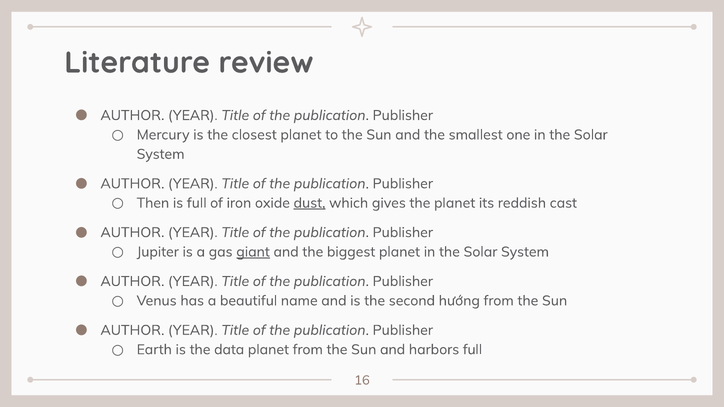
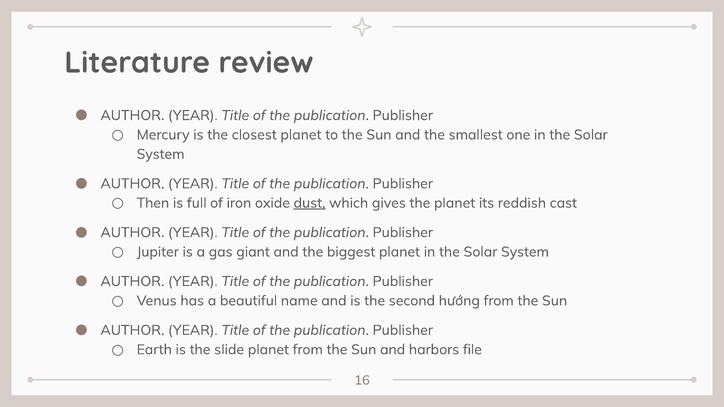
giant underline: present -> none
data: data -> slide
harbors full: full -> file
